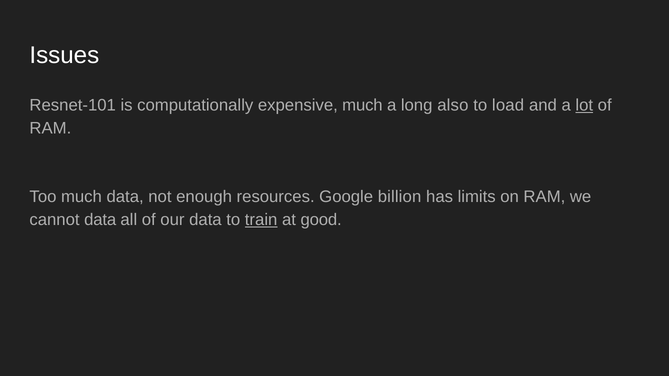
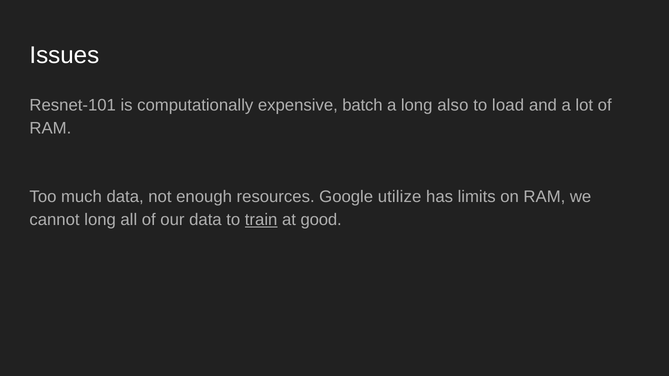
expensive much: much -> batch
lot underline: present -> none
billion: billion -> utilize
cannot data: data -> long
